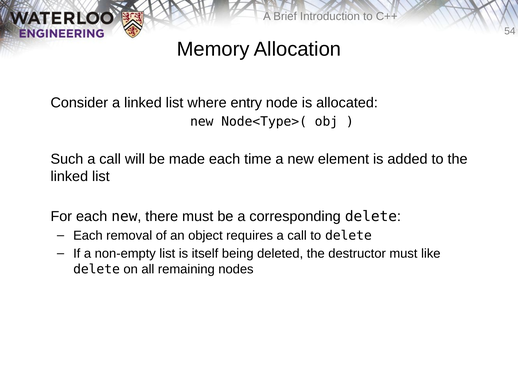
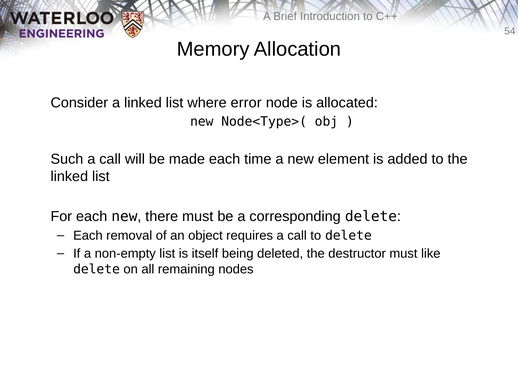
entry: entry -> error
